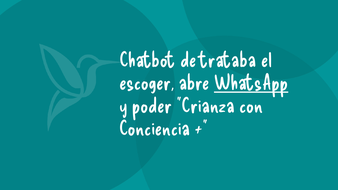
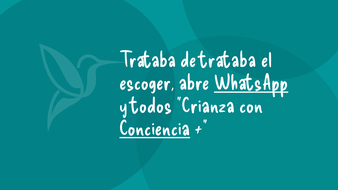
Chatbot at (147, 60): Chatbot -> Trataba
poder: poder -> todos
Conciencia underline: none -> present
